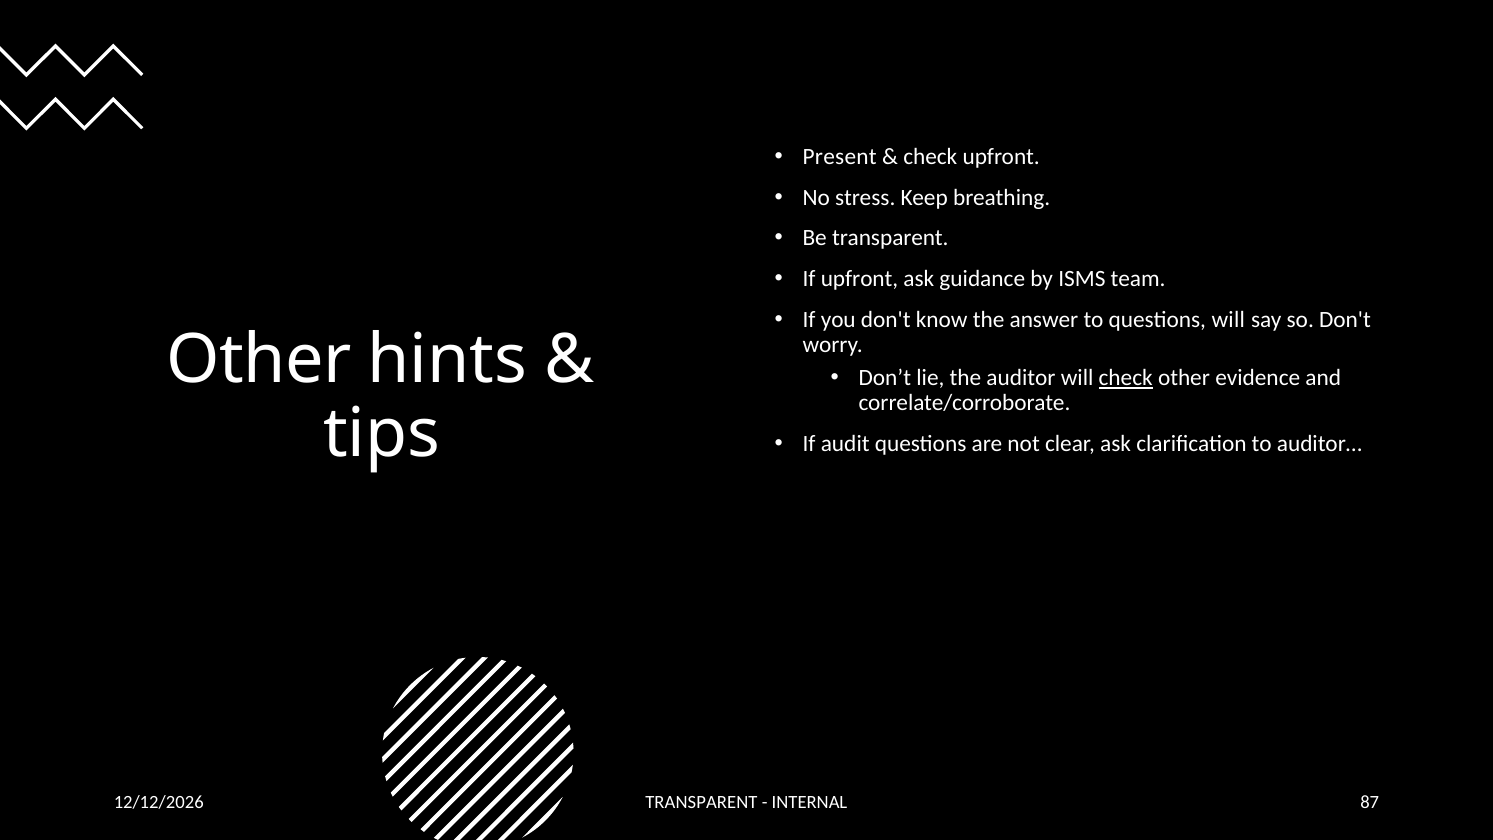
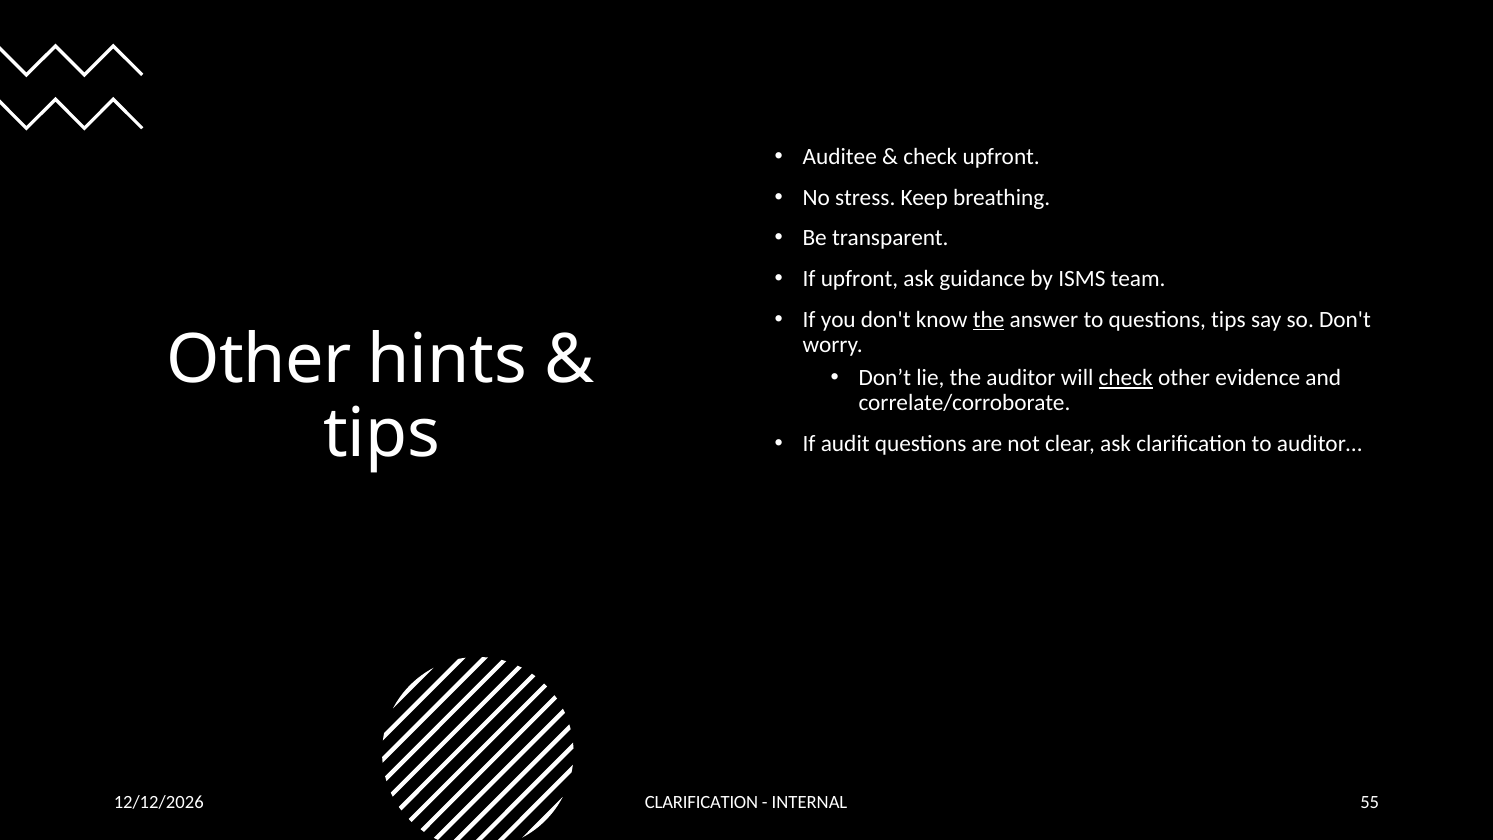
Present: Present -> Auditee
the at (989, 320) underline: none -> present
questions will: will -> tips
TRANSPARENT at (701, 802): TRANSPARENT -> CLARIFICATION
87: 87 -> 55
